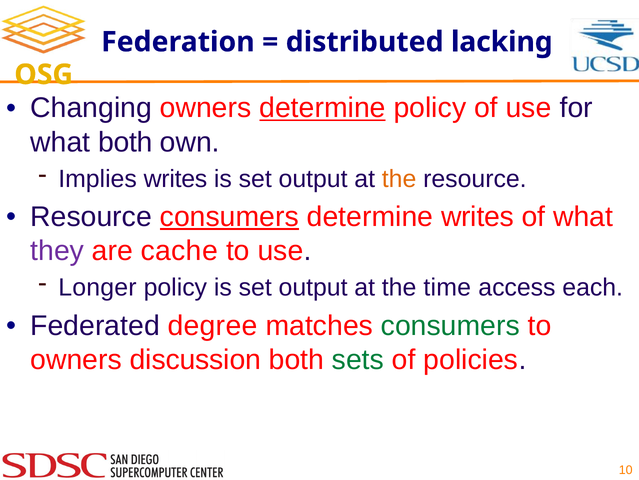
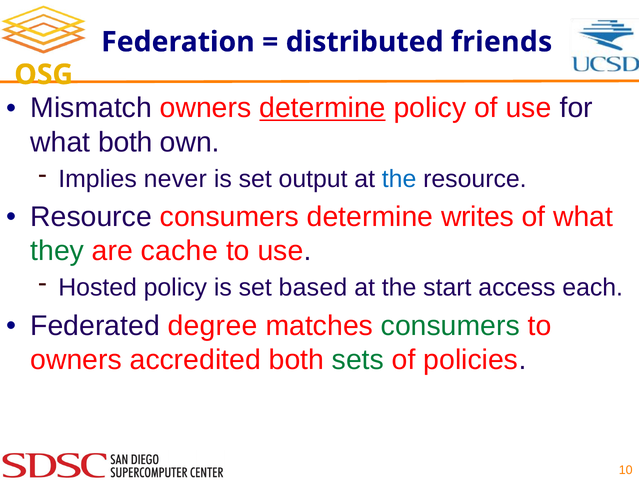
lacking: lacking -> friends
Changing: Changing -> Mismatch
Implies writes: writes -> never
the at (399, 179) colour: orange -> blue
consumers at (229, 216) underline: present -> none
they colour: purple -> green
Longer: Longer -> Hosted
policy is set output: output -> based
time: time -> start
discussion: discussion -> accredited
